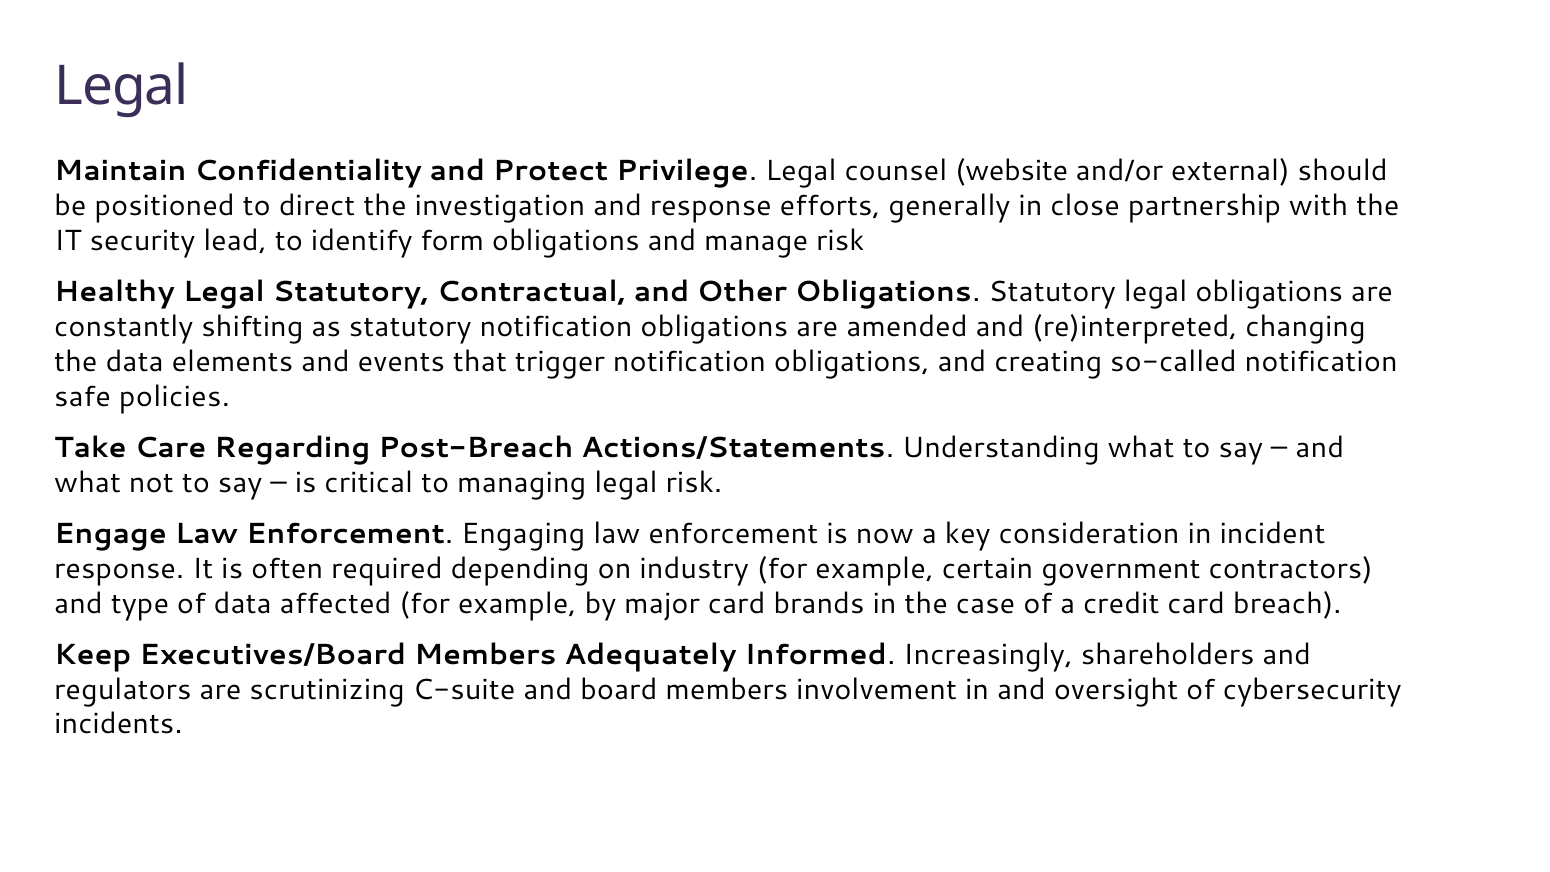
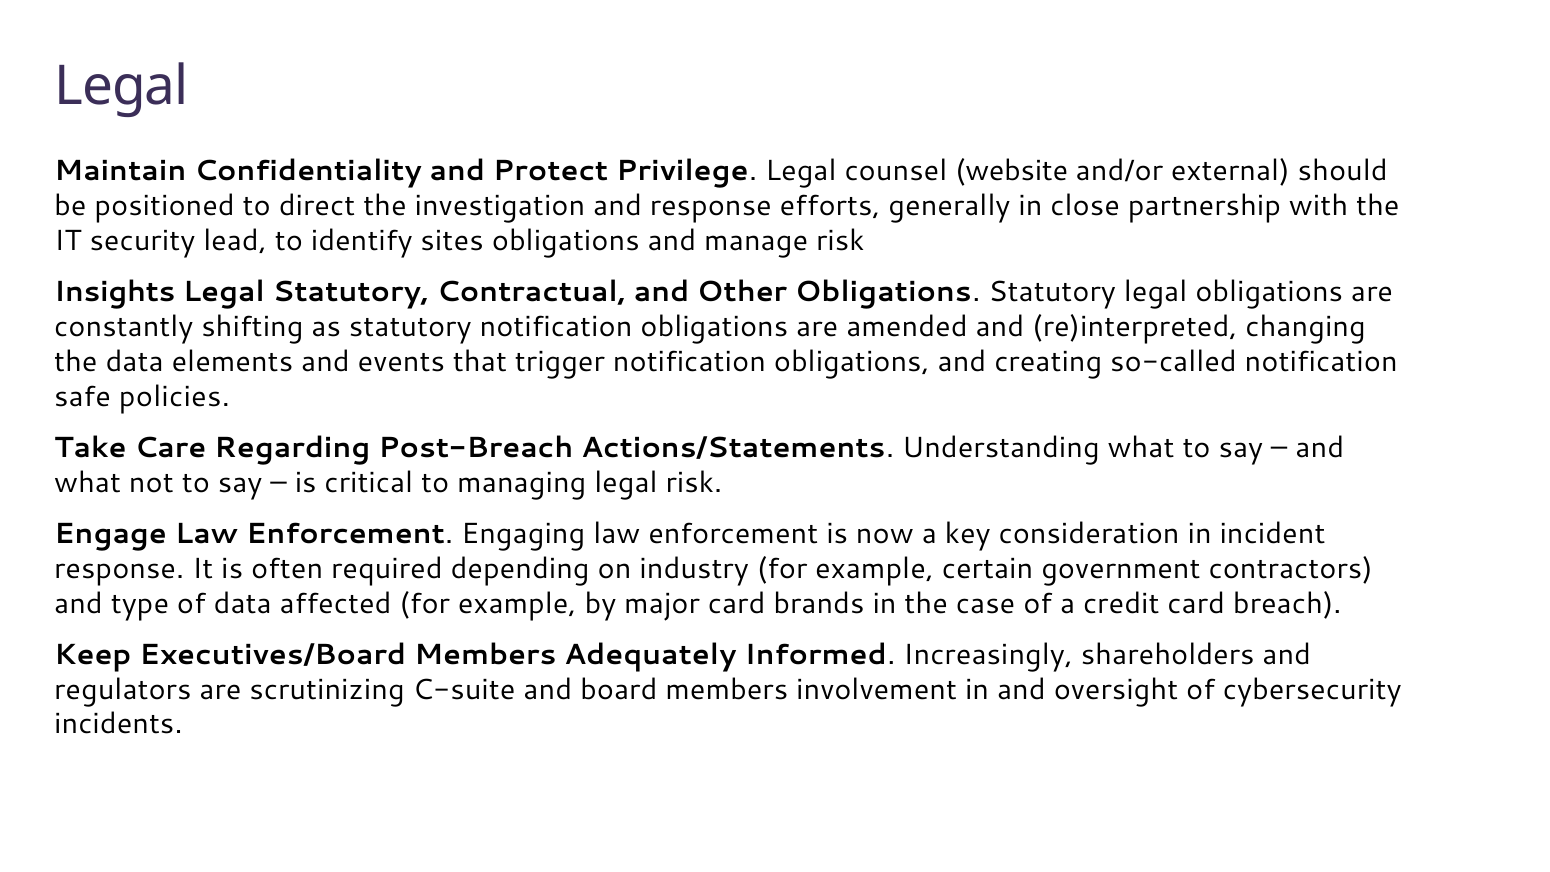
form: form -> sites
Healthy: Healthy -> Insights
